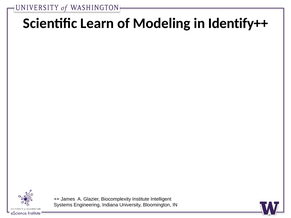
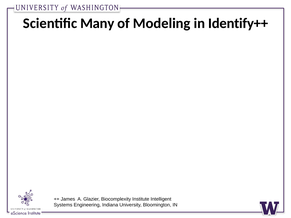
Scientific Learn: Learn -> Many
